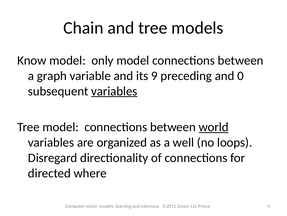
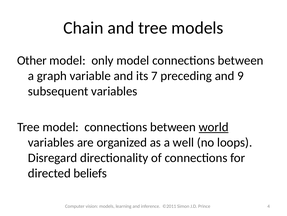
Know: Know -> Other
9: 9 -> 7
0: 0 -> 9
variables at (114, 91) underline: present -> none
where: where -> beliefs
